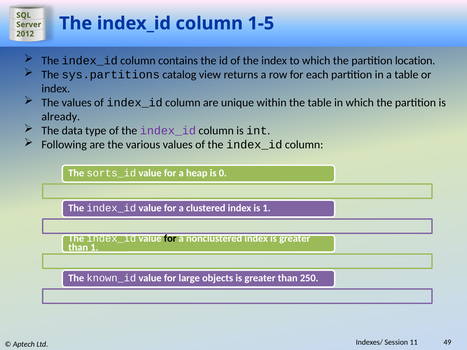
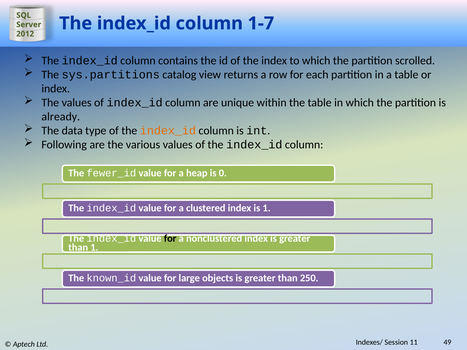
1-5: 1-5 -> 1-7
location: location -> scrolled
index_id at (168, 131) colour: purple -> orange
sorts_id: sorts_id -> fewer_id
